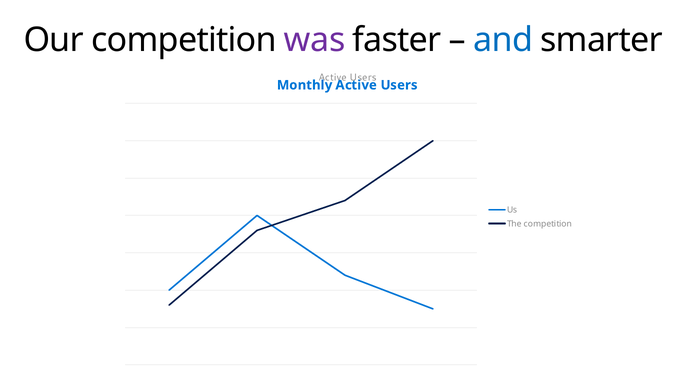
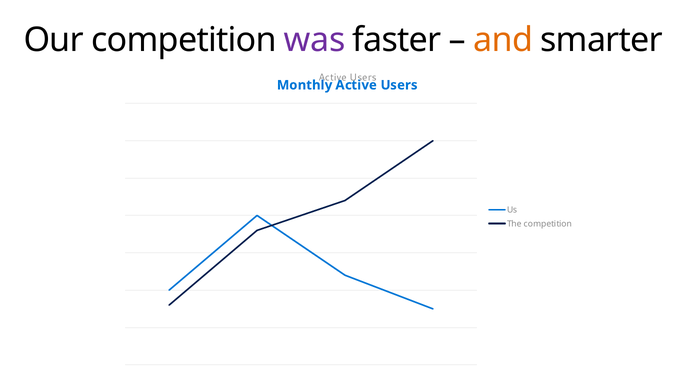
and colour: blue -> orange
